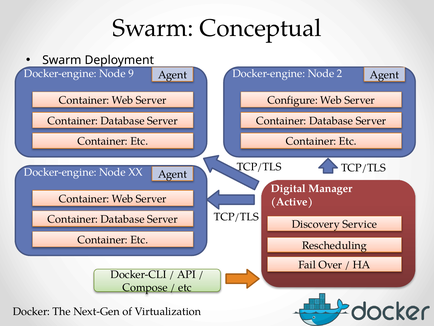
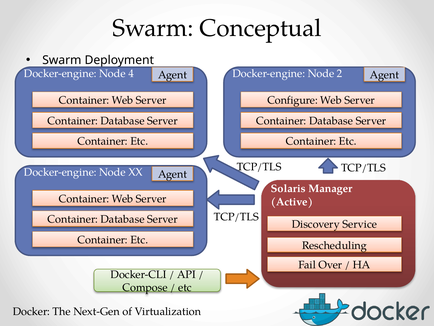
9: 9 -> 4
Digital: Digital -> Solaris
